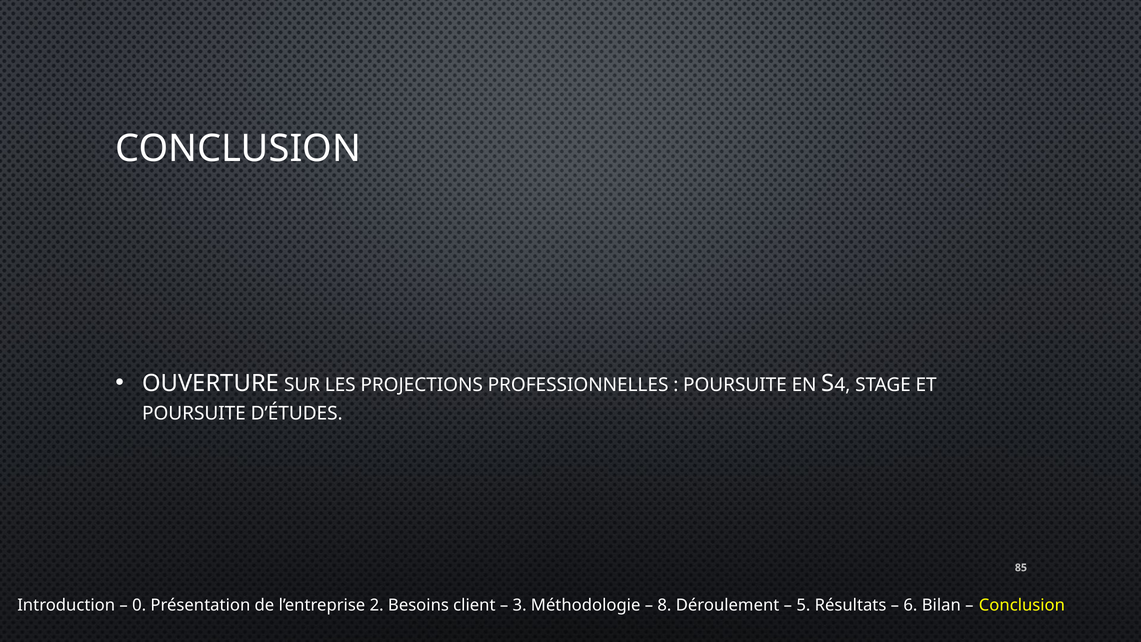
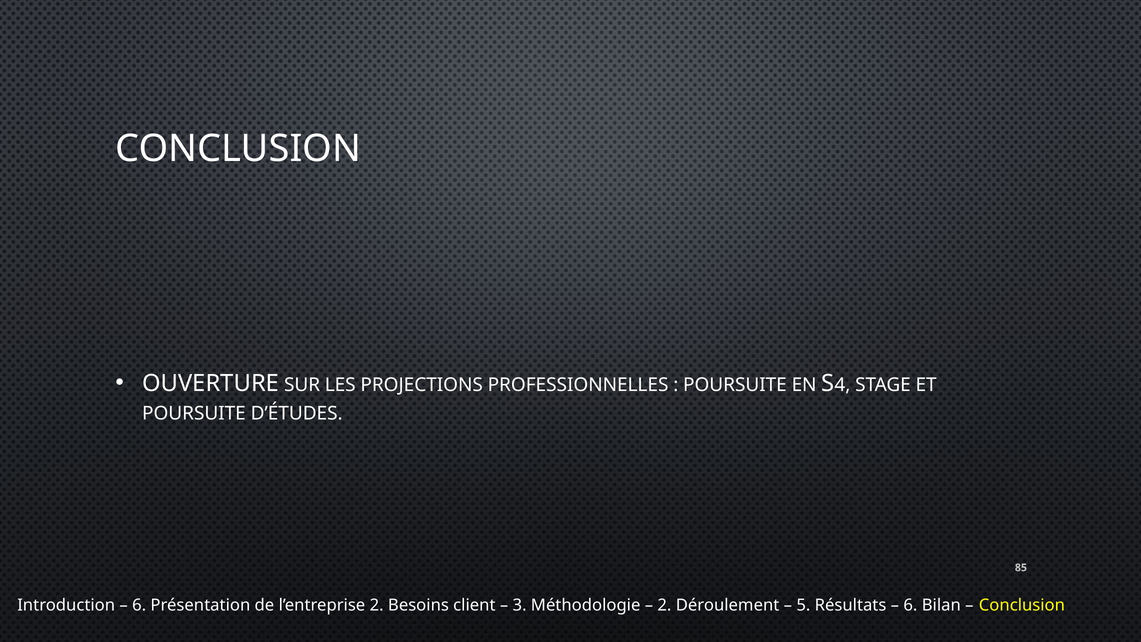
0 at (139, 605): 0 -> 6
8 at (664, 605): 8 -> 2
